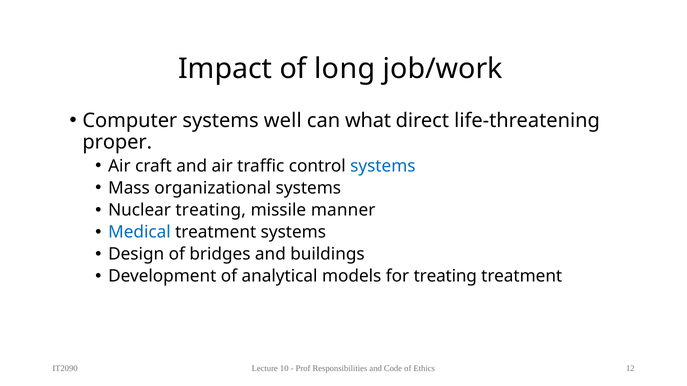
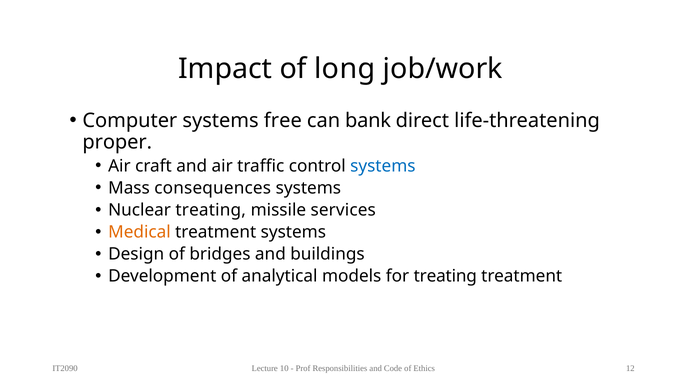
well: well -> free
what: what -> bank
organizational: organizational -> consequences
manner: manner -> services
Medical colour: blue -> orange
